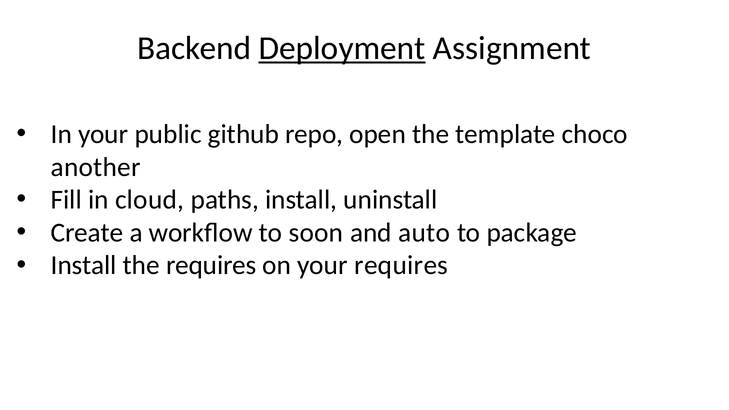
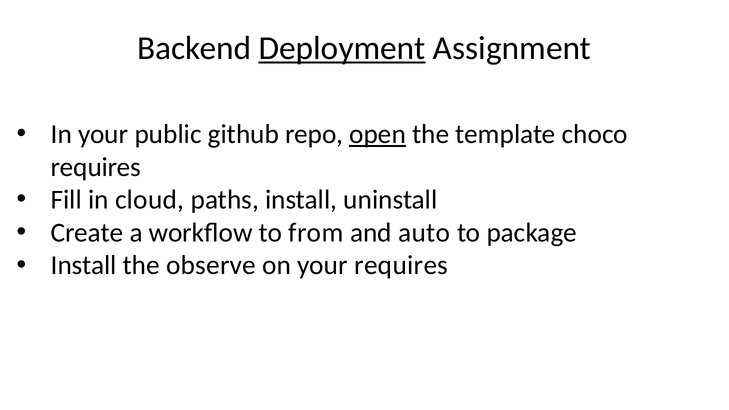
open underline: none -> present
another at (96, 167): another -> requires
soon: soon -> from
the requires: requires -> observe
